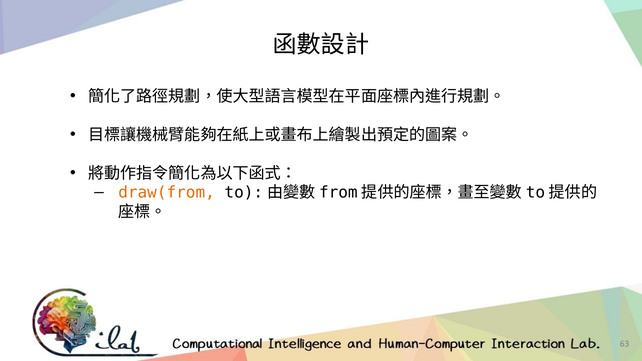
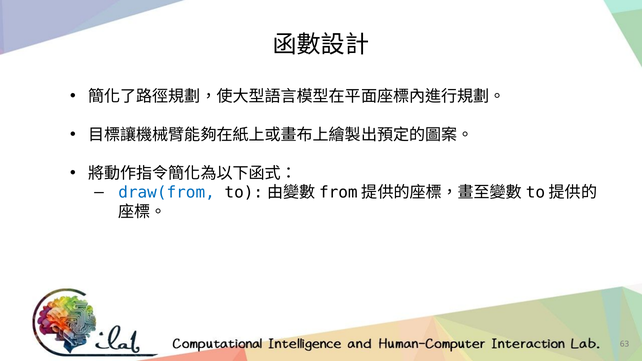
draw(from colour: orange -> blue
